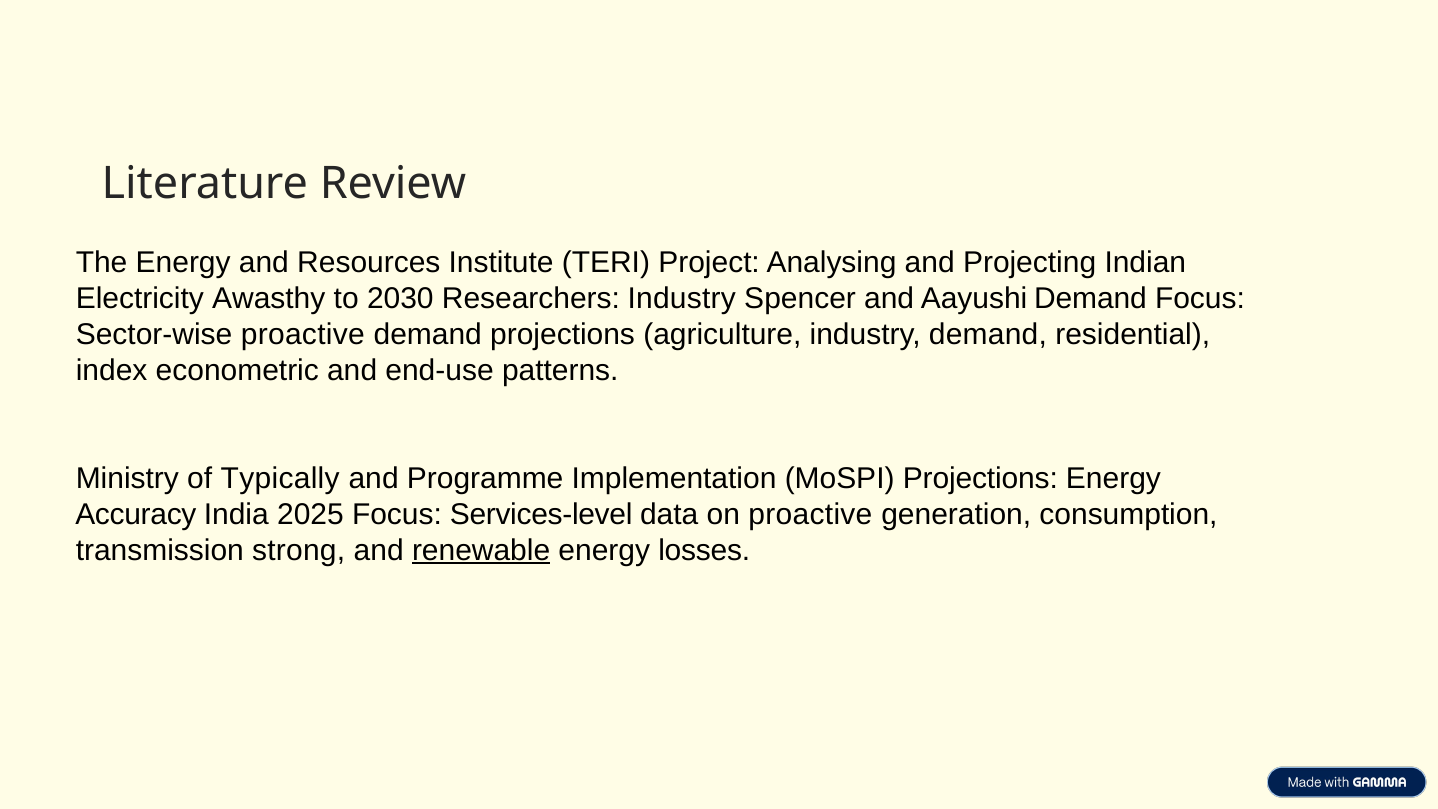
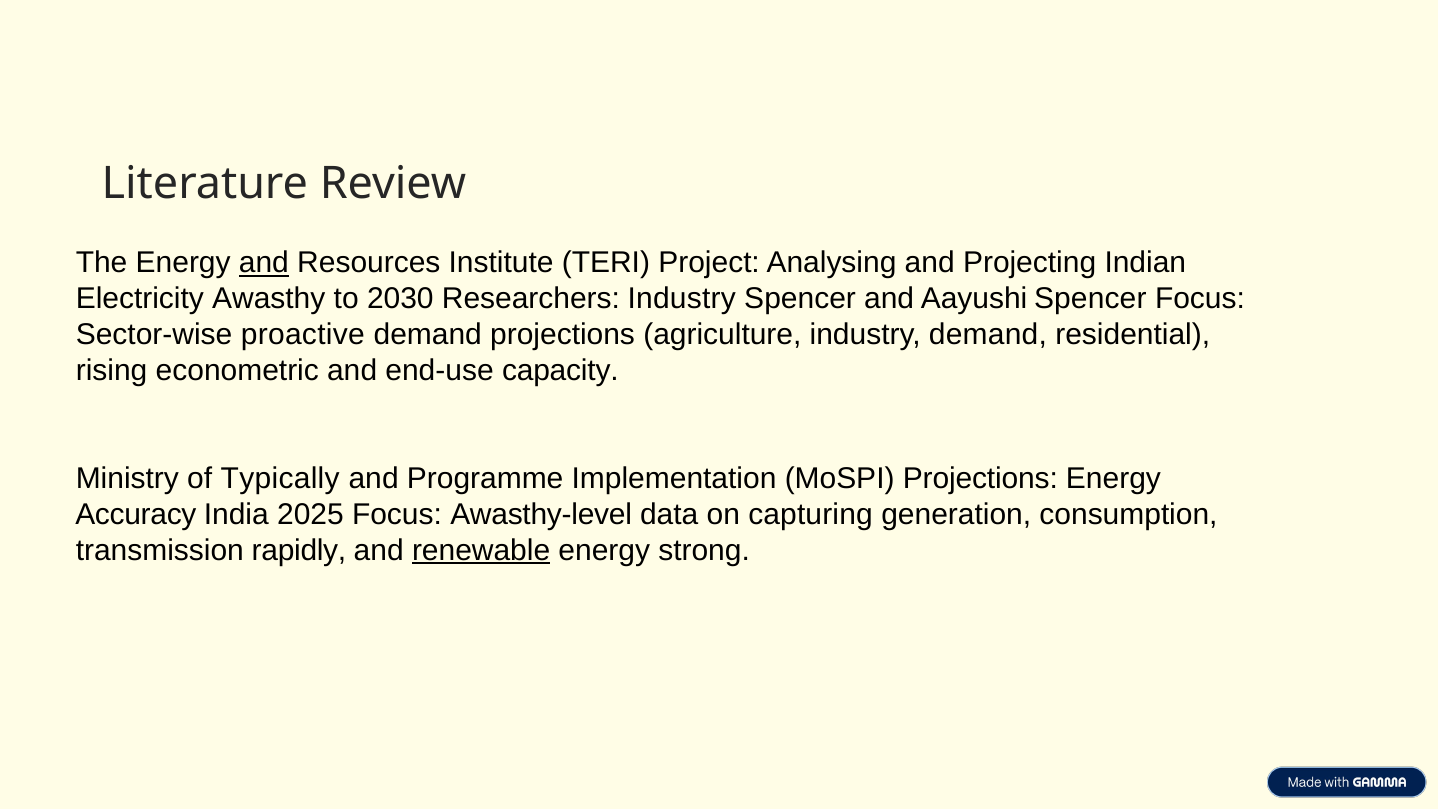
and at (264, 263) underline: none -> present
Aayushi Demand: Demand -> Spencer
index: index -> rising
patterns: patterns -> capacity
Services-level: Services-level -> Awasthy-level
on proactive: proactive -> capturing
strong: strong -> rapidly
losses: losses -> strong
